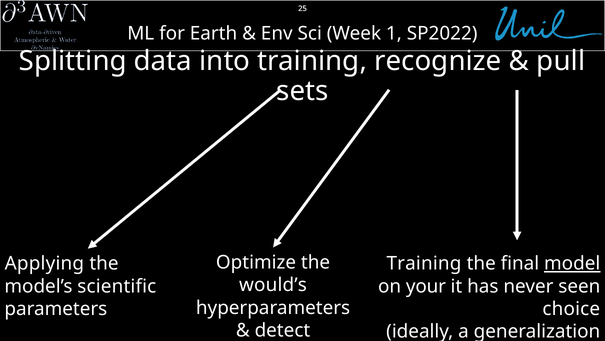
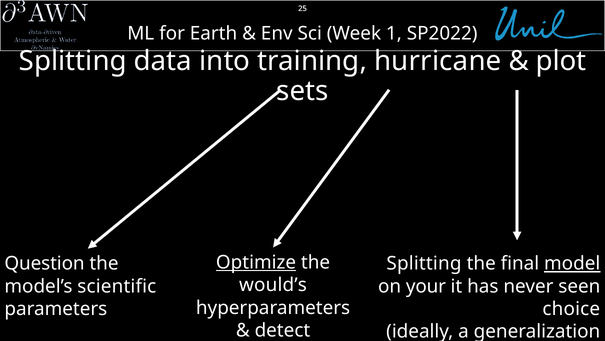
recognize: recognize -> hurricane
pull: pull -> plot
Optimize underline: none -> present
Applying: Applying -> Question
Training at (424, 263): Training -> Splitting
